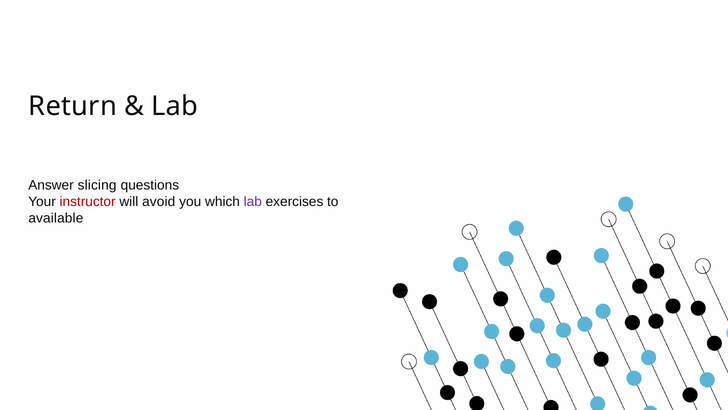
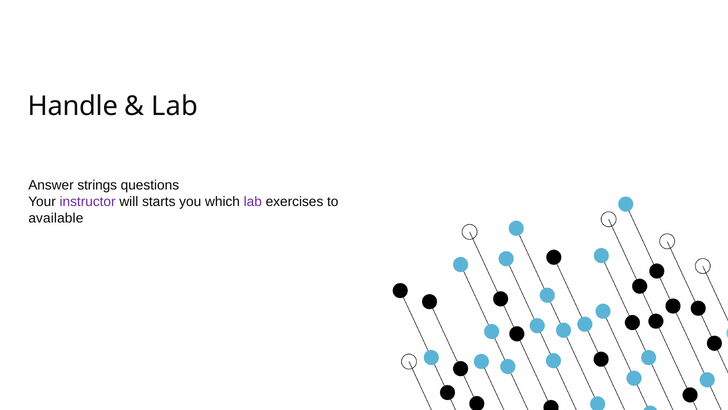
Return: Return -> Handle
slicing: slicing -> strings
instructor colour: red -> purple
avoid: avoid -> starts
